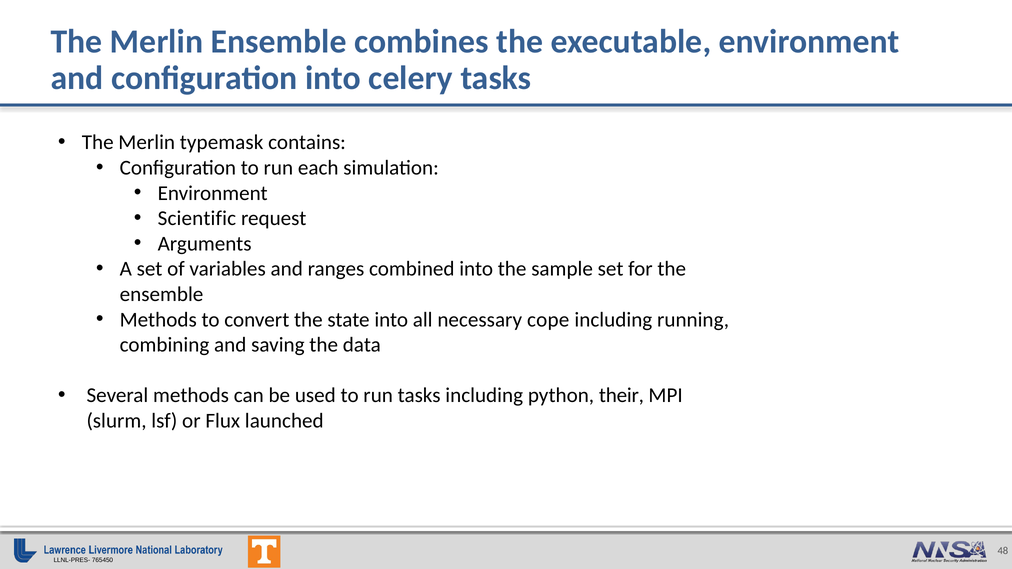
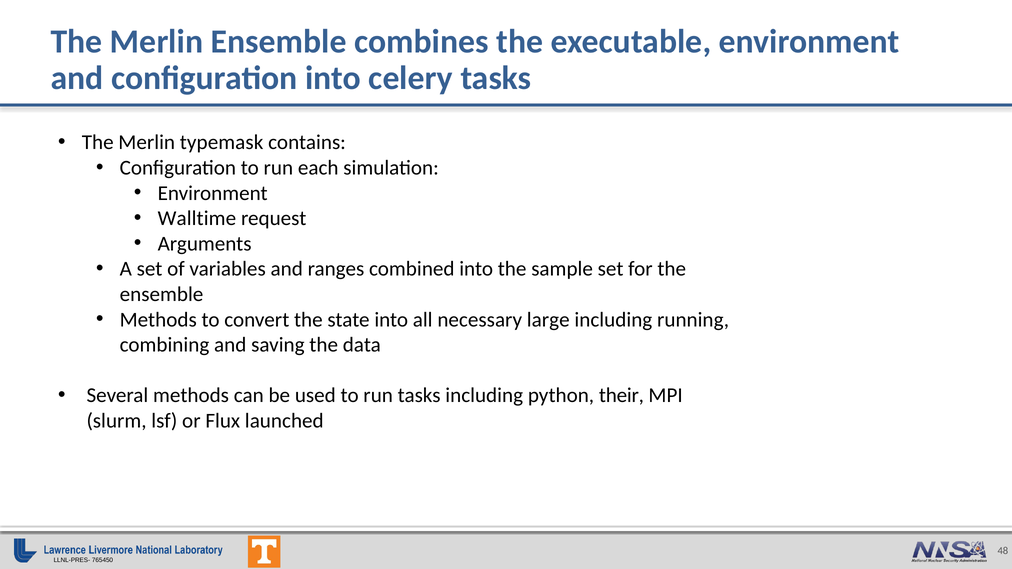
Scientific: Scientific -> Walltime
cope: cope -> large
